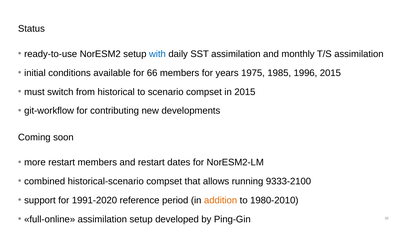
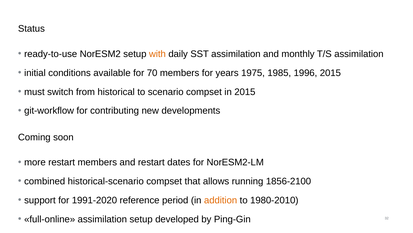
with colour: blue -> orange
66: 66 -> 70
9333-2100: 9333-2100 -> 1856-2100
